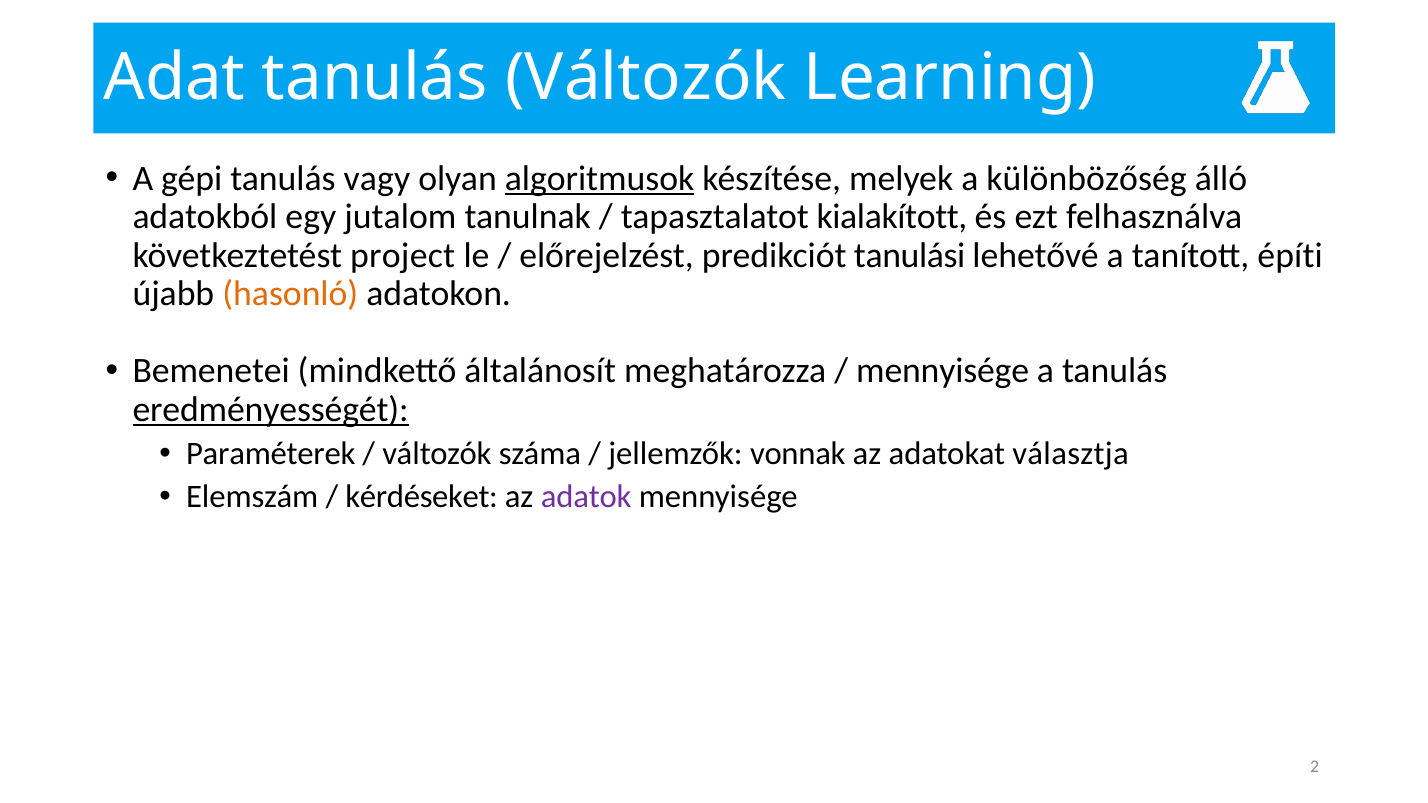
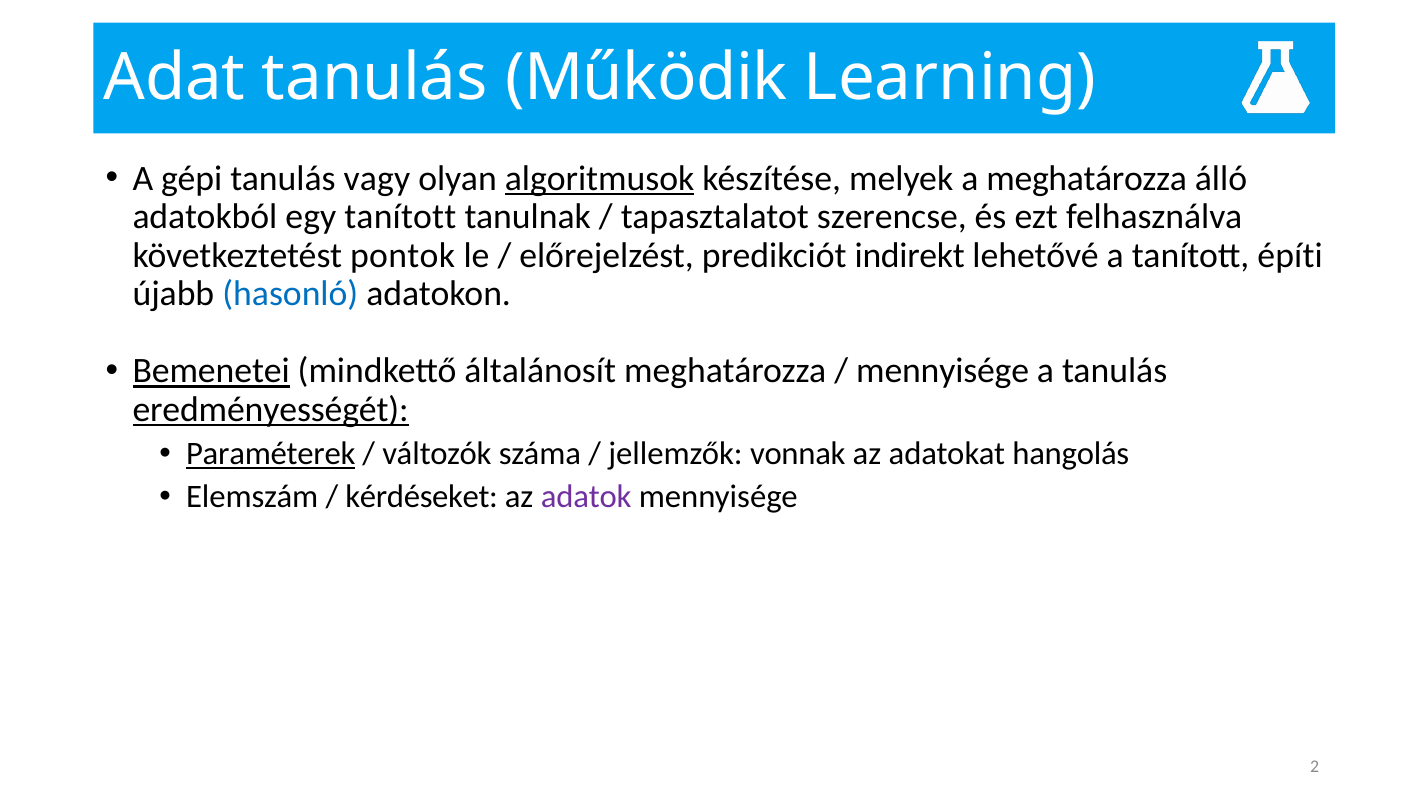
tanulás Változók: Változók -> Működik
a különbözőség: különbözőség -> meghatározza
egy jutalom: jutalom -> tanított
kialakított: kialakított -> szerencse
project: project -> pontok
tanulási: tanulási -> indirekt
hasonló colour: orange -> blue
Bemenetei underline: none -> present
Paraméterek underline: none -> present
választja: választja -> hangolás
